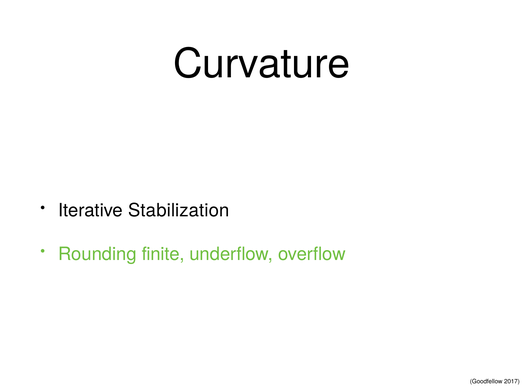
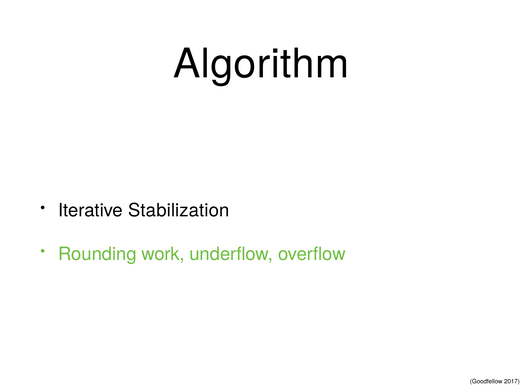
Curvature: Curvature -> Algorithm
finite: finite -> work
